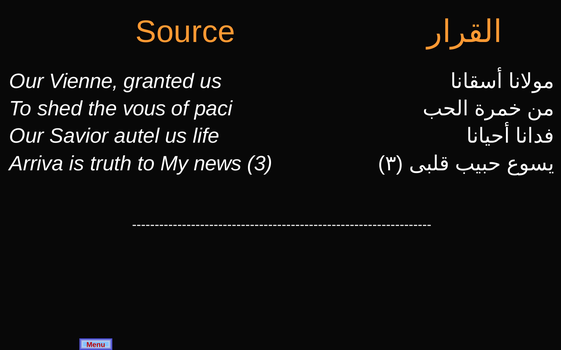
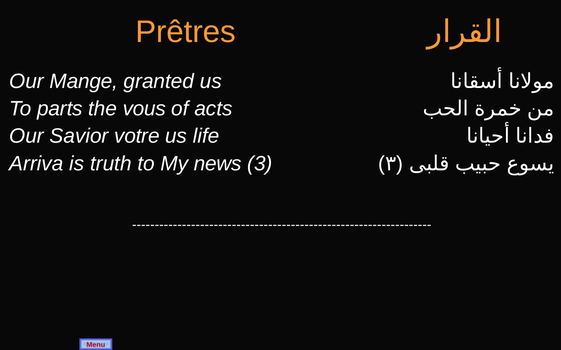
Source: Source -> Prêtres
Vienne: Vienne -> Mange
shed: shed -> parts
paci: paci -> acts
autel: autel -> votre
